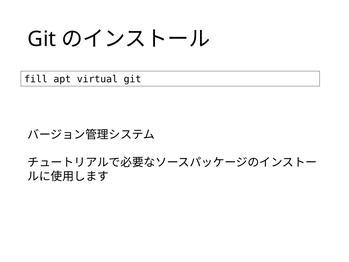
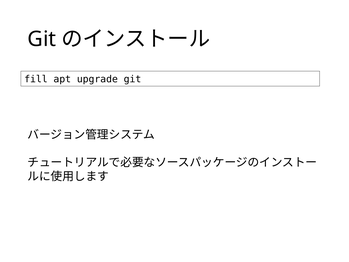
virtual: virtual -> upgrade
